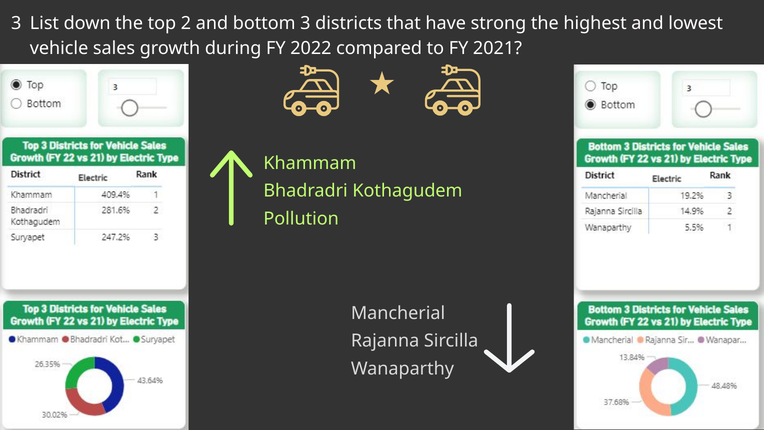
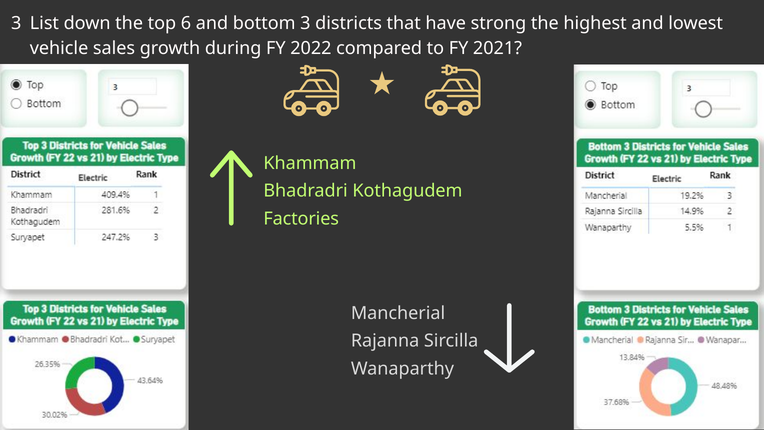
2: 2 -> 6
Pollution: Pollution -> Factories
